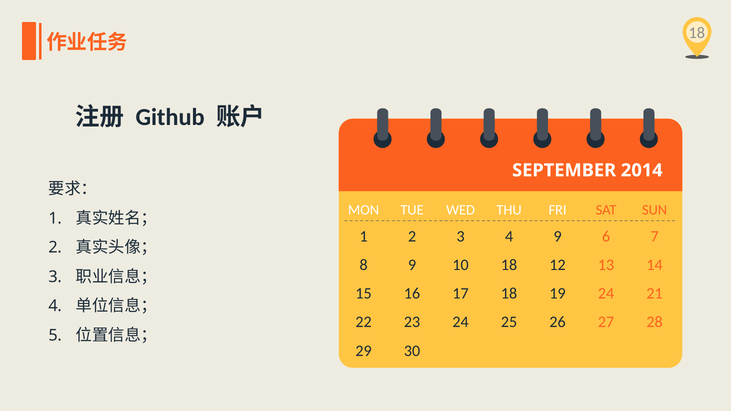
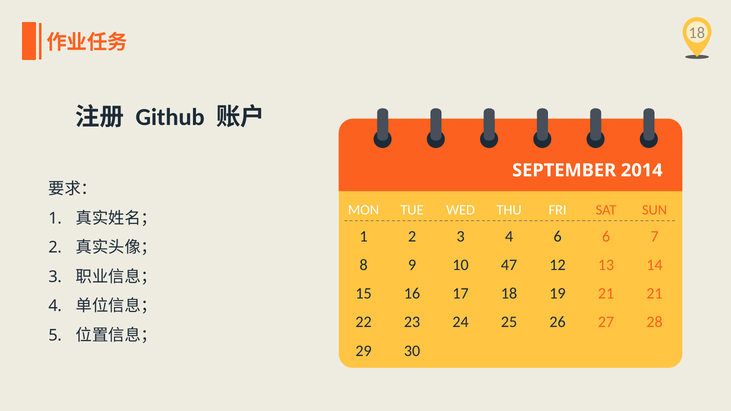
4 9: 9 -> 6
10 18: 18 -> 47
19 24: 24 -> 21
